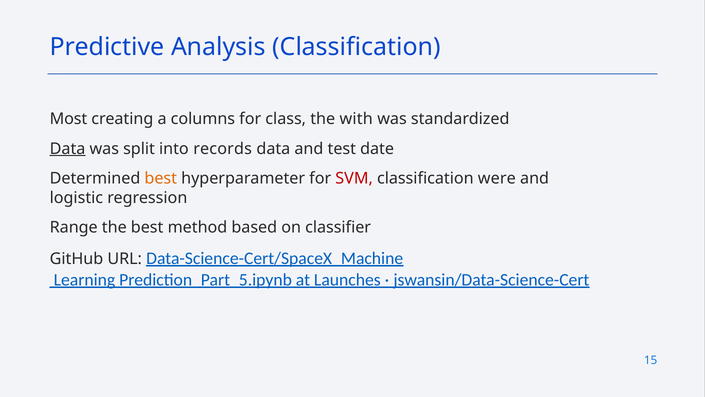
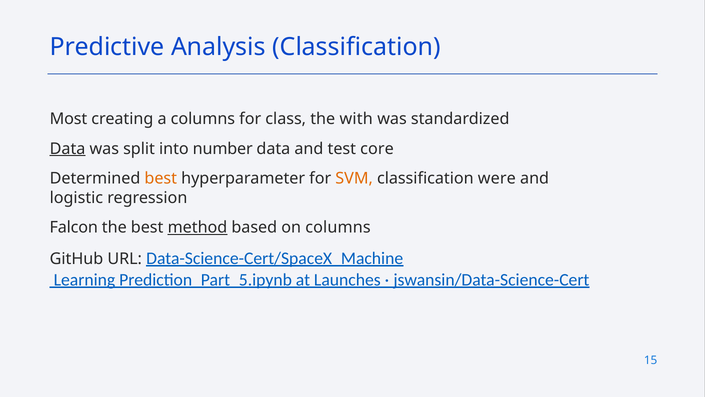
records: records -> number
date: date -> core
SVM colour: red -> orange
Range: Range -> Falcon
method underline: none -> present
on classifier: classifier -> columns
